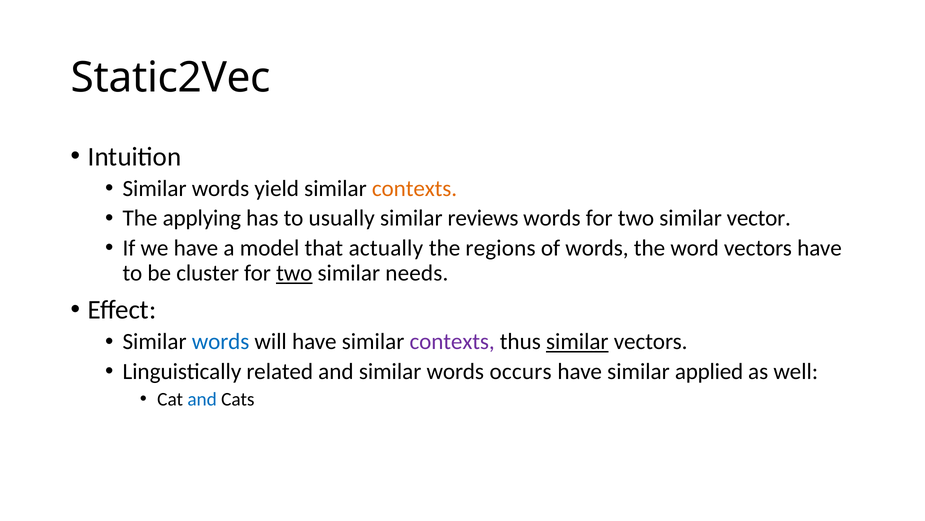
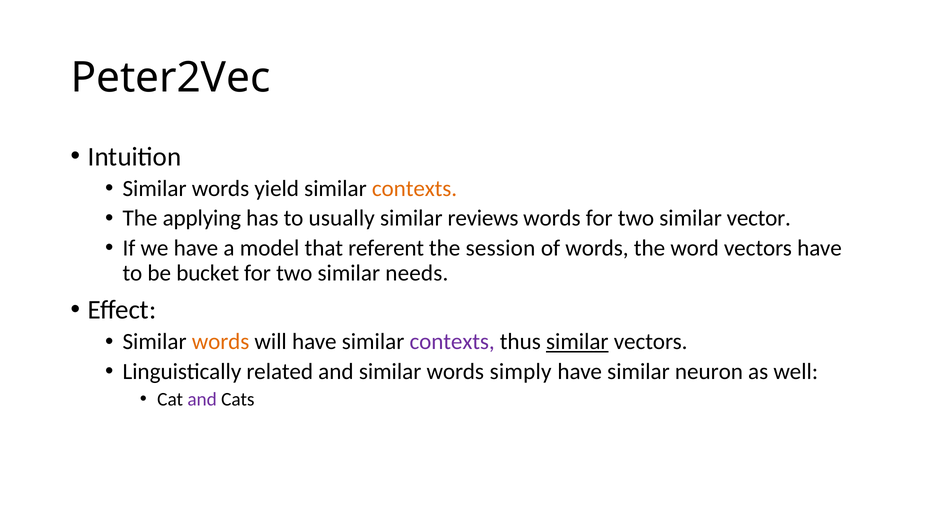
Static2Vec: Static2Vec -> Peter2Vec
actually: actually -> referent
regions: regions -> session
cluster: cluster -> bucket
two at (294, 273) underline: present -> none
words at (221, 341) colour: blue -> orange
occurs: occurs -> simply
applied: applied -> neuron
and at (202, 399) colour: blue -> purple
